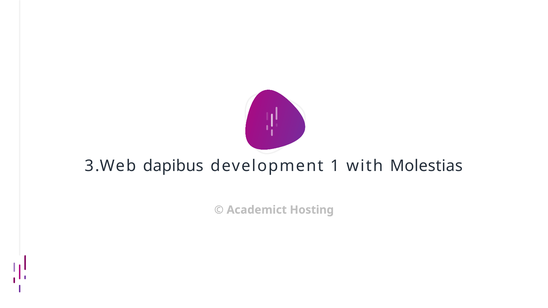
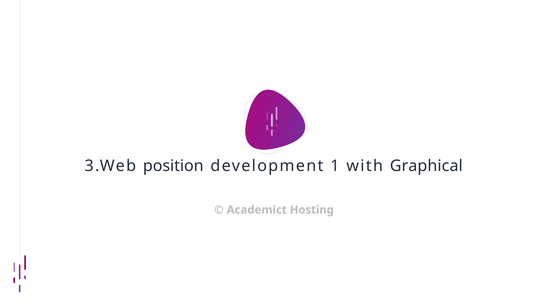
dapibus: dapibus -> position
Molestias: Molestias -> Graphical
